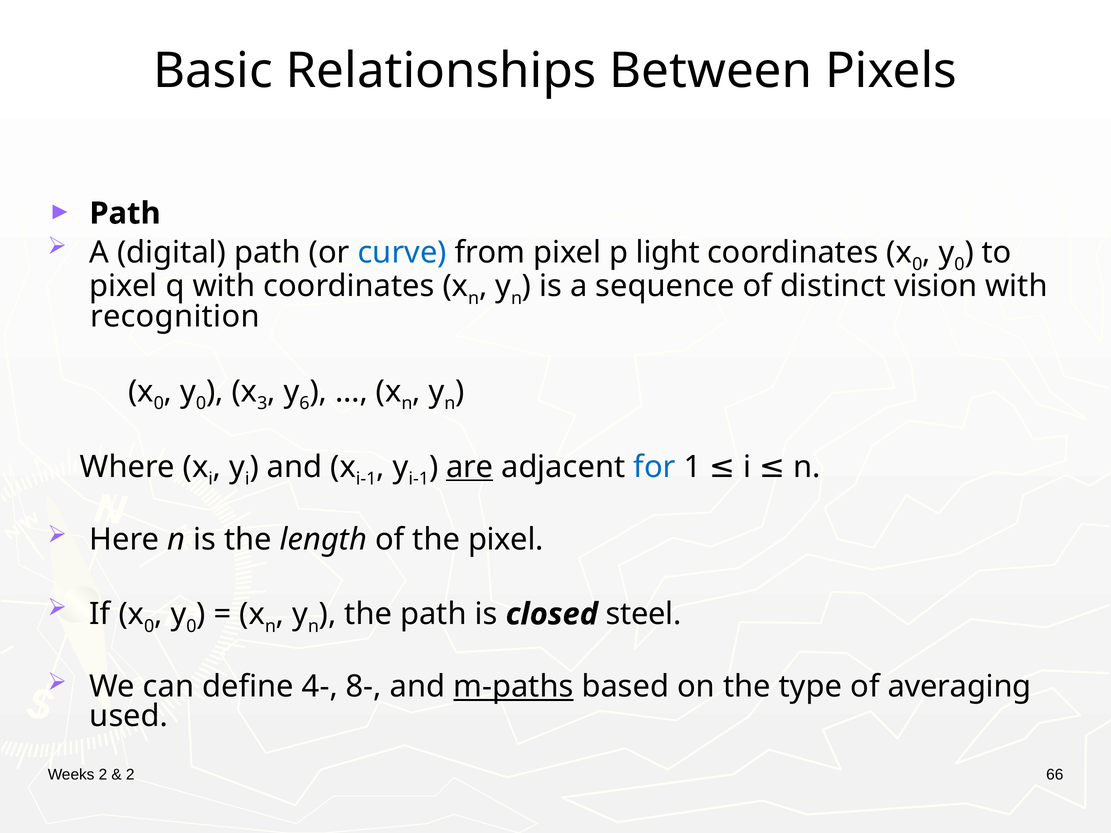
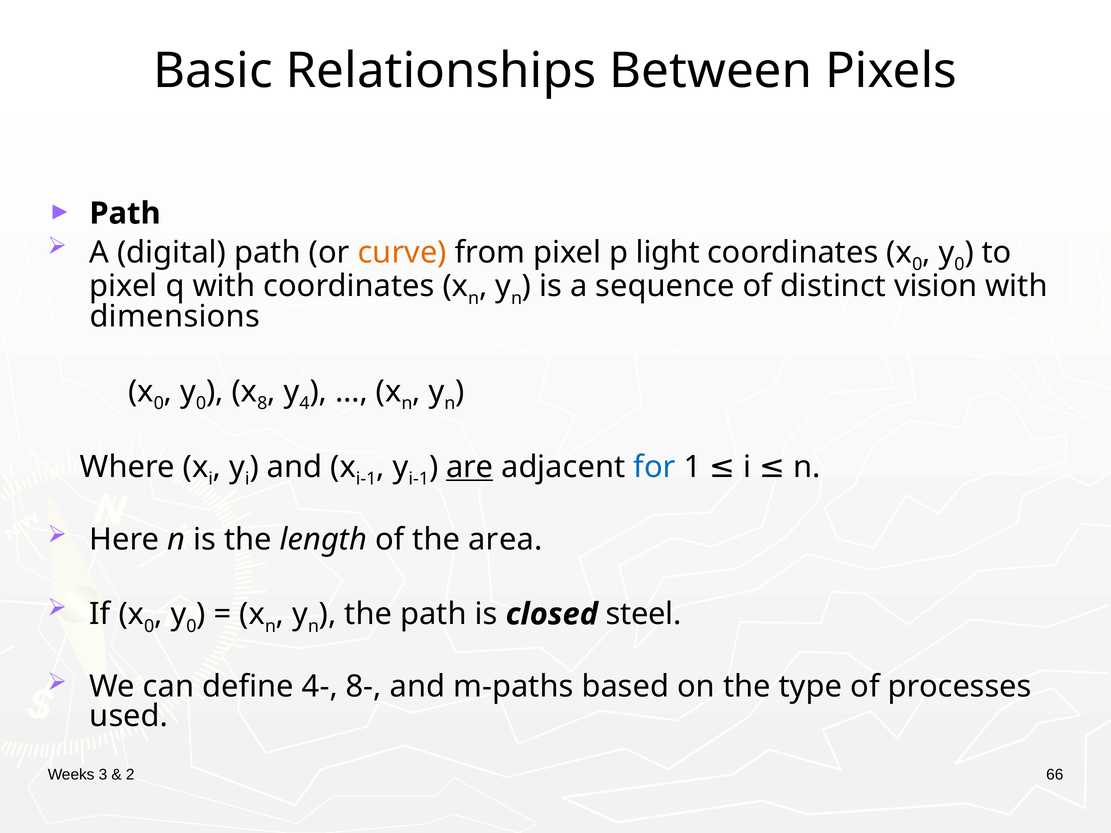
curve colour: blue -> orange
recognition: recognition -> dimensions
3: 3 -> 8
6: 6 -> 4
the pixel: pixel -> area
m-paths underline: present -> none
averaging: averaging -> processes
Weeks 2: 2 -> 3
